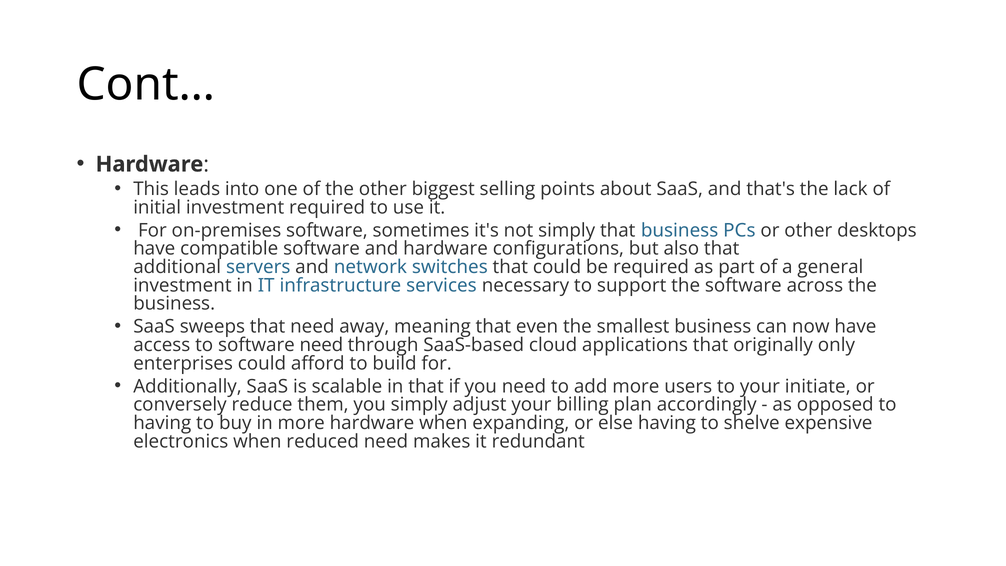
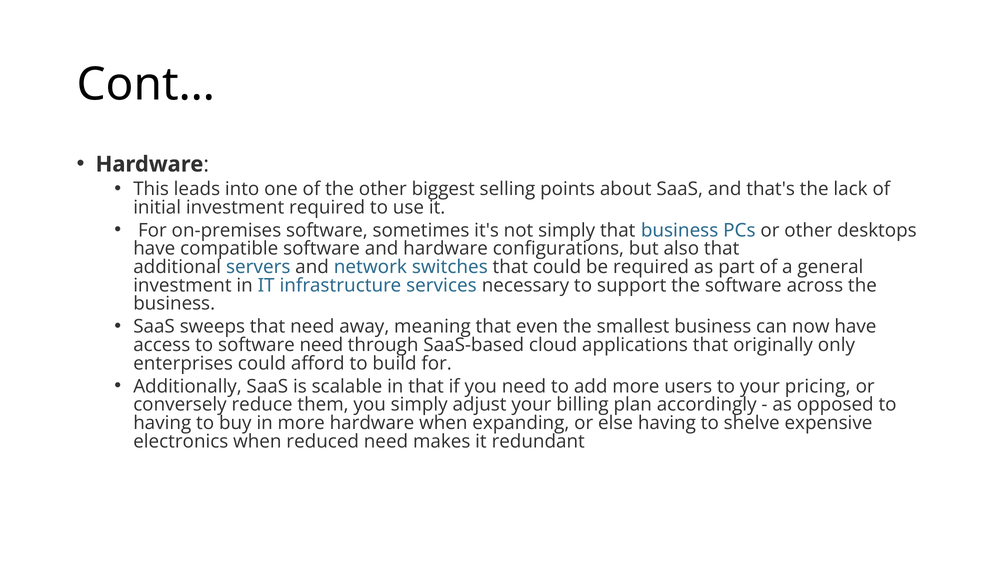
initiate: initiate -> pricing
